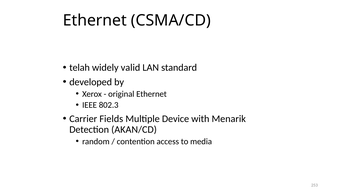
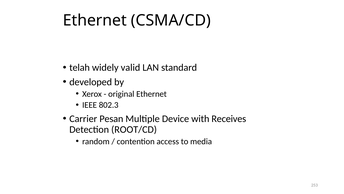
Fields: Fields -> Pesan
Menarik: Menarik -> Receives
AKAN/CD: AKAN/CD -> ROOT/CD
